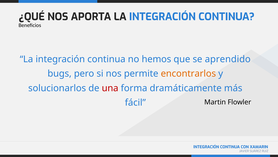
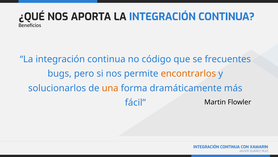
hemos: hemos -> código
aprendido: aprendido -> frecuentes
una colour: red -> orange
